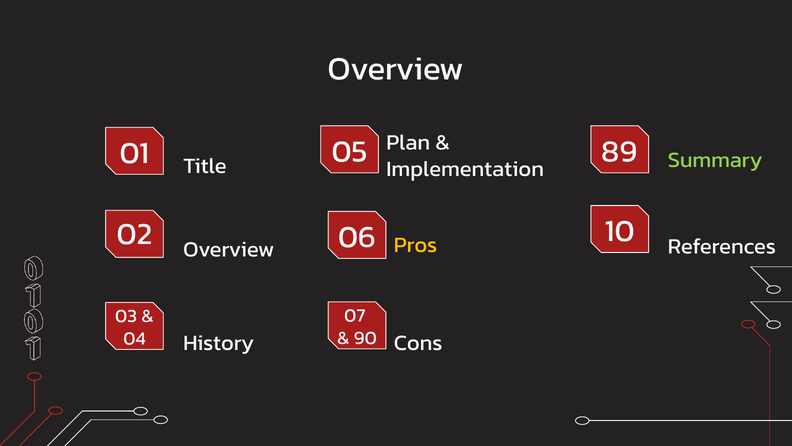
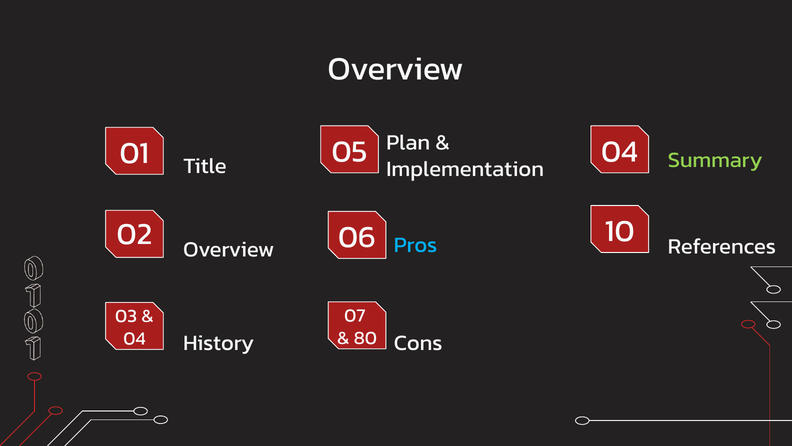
05 89: 89 -> 04
Pros colour: yellow -> light blue
90: 90 -> 80
